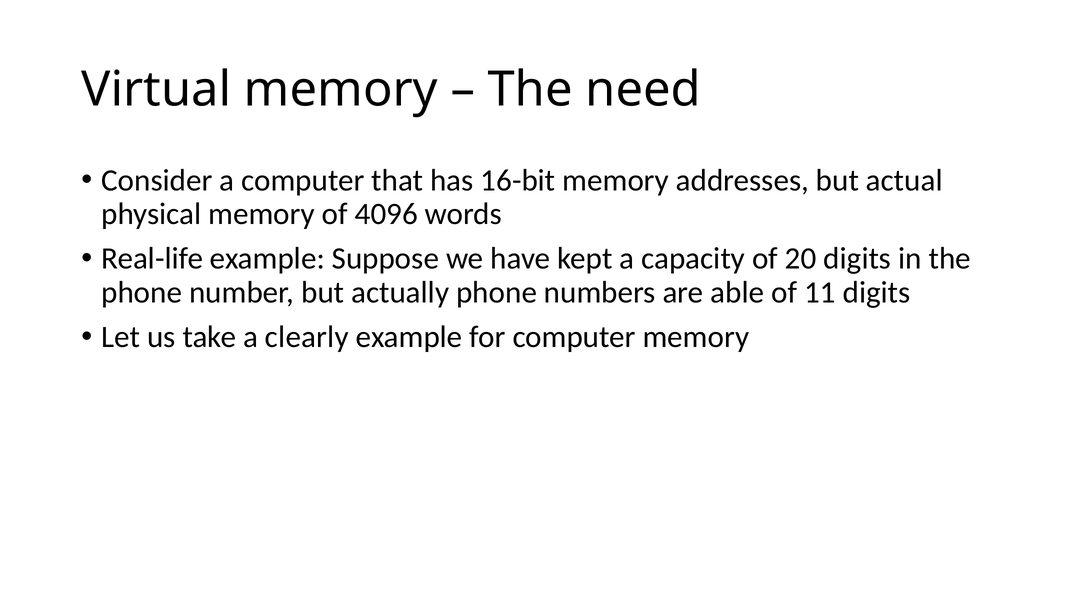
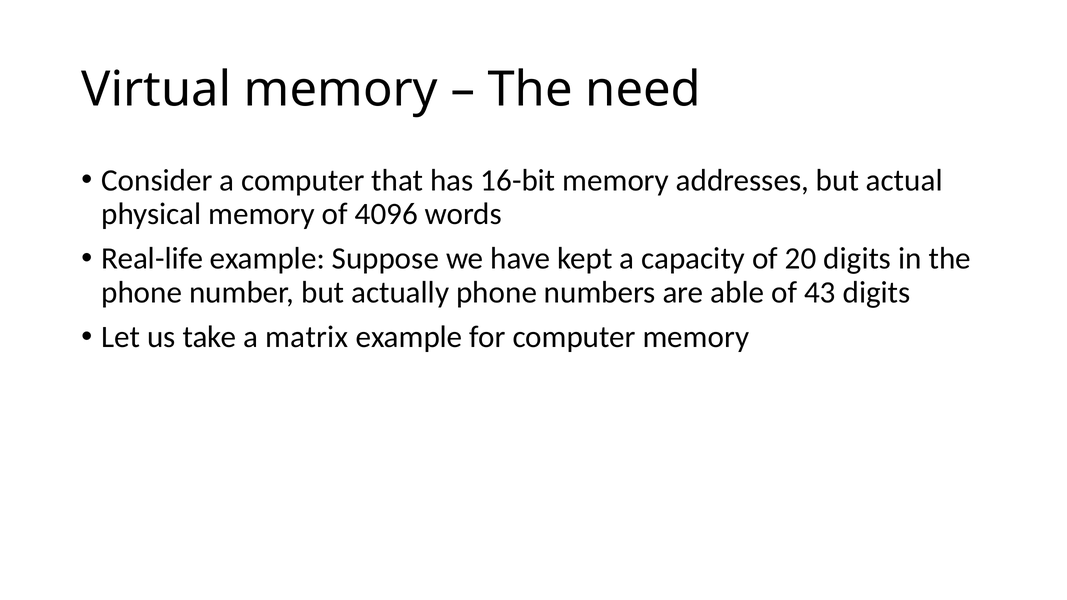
11: 11 -> 43
clearly: clearly -> matrix
